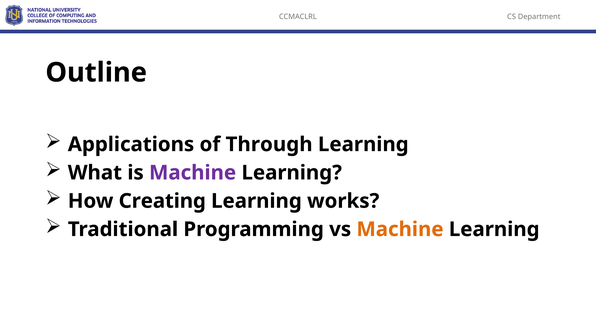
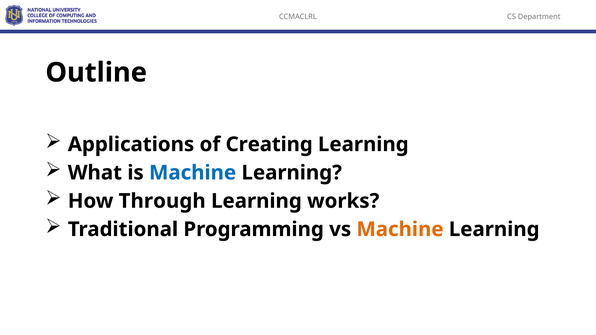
Through: Through -> Creating
Machine at (193, 173) colour: purple -> blue
Creating: Creating -> Through
